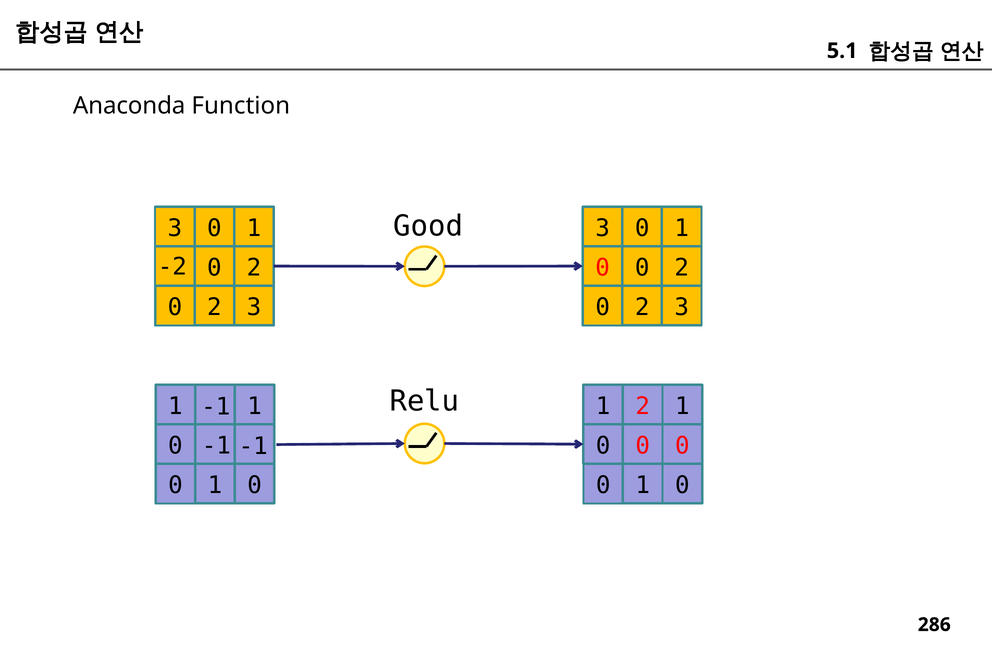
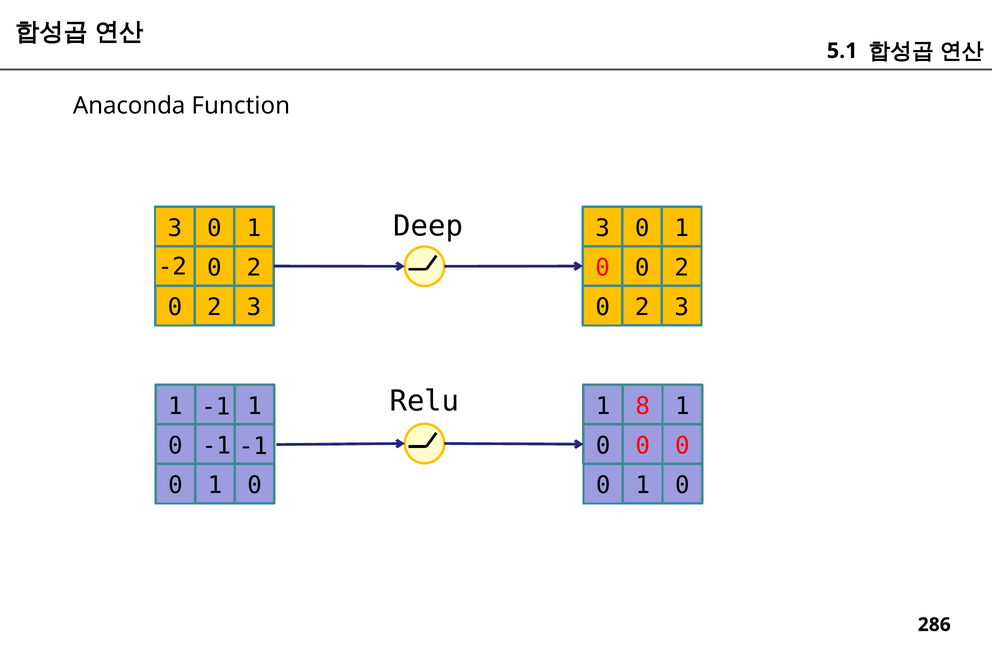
Good: Good -> Deep
1 2: 2 -> 8
